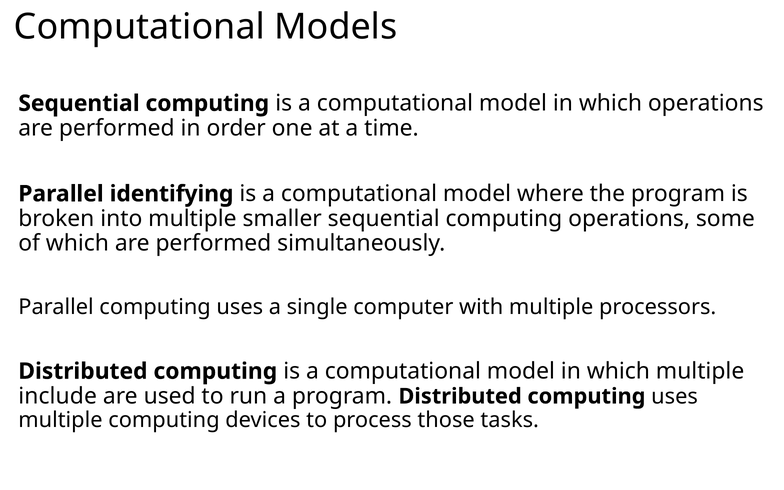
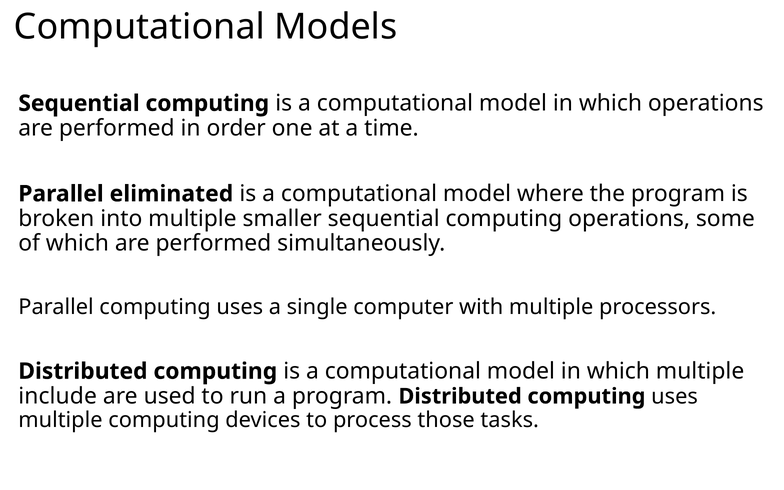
identifying: identifying -> eliminated
